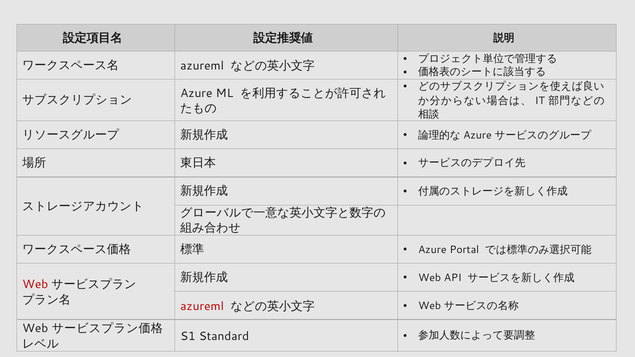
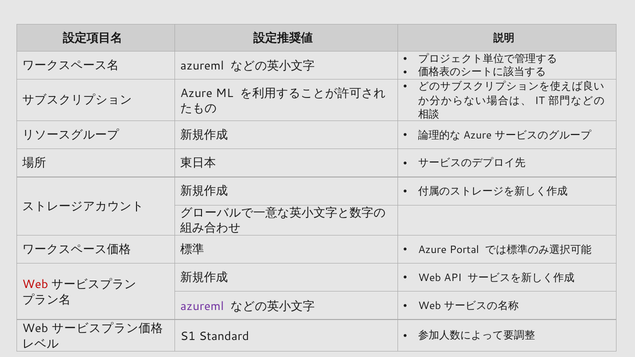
azureml at (202, 306) colour: red -> purple
